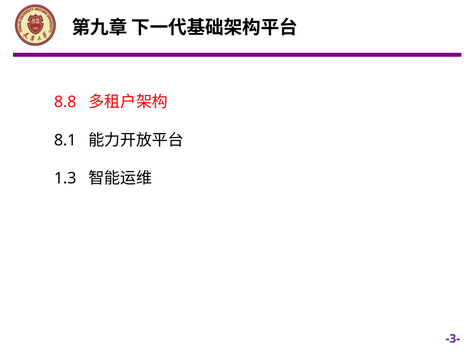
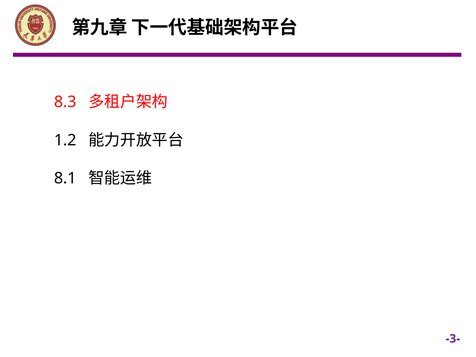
8.8: 8.8 -> 8.3
8.1: 8.1 -> 1.2
1.3: 1.3 -> 8.1
